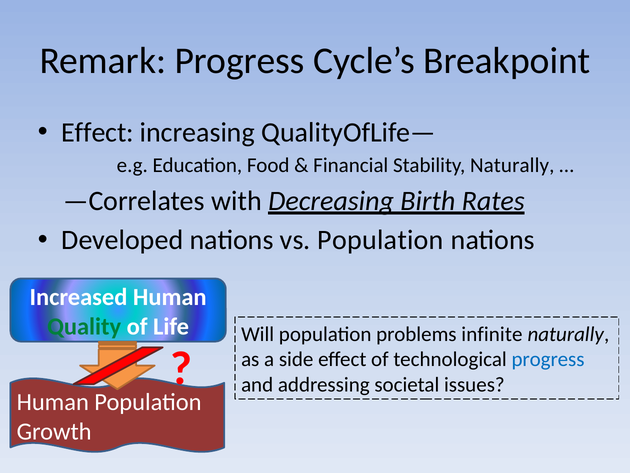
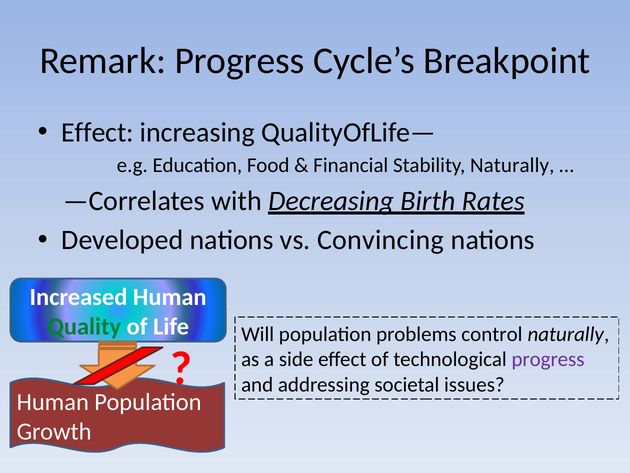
vs Population: Population -> Convincing
infinite: infinite -> control
progress at (548, 359) colour: blue -> purple
